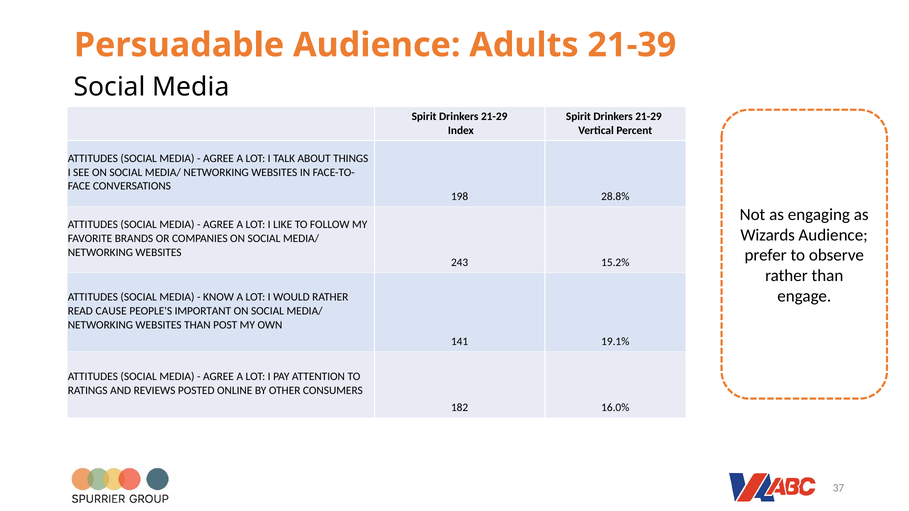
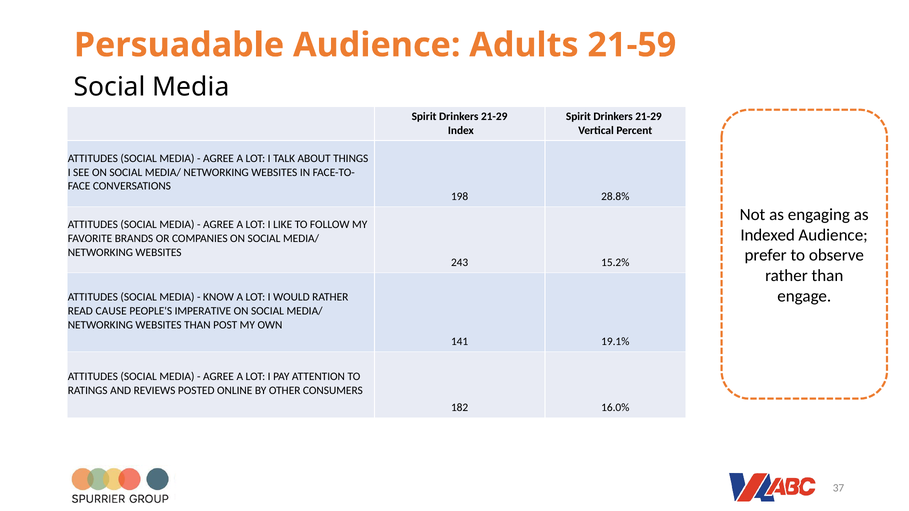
21-39: 21-39 -> 21-59
Wizards: Wizards -> Indexed
IMPORTANT: IMPORTANT -> IMPERATIVE
